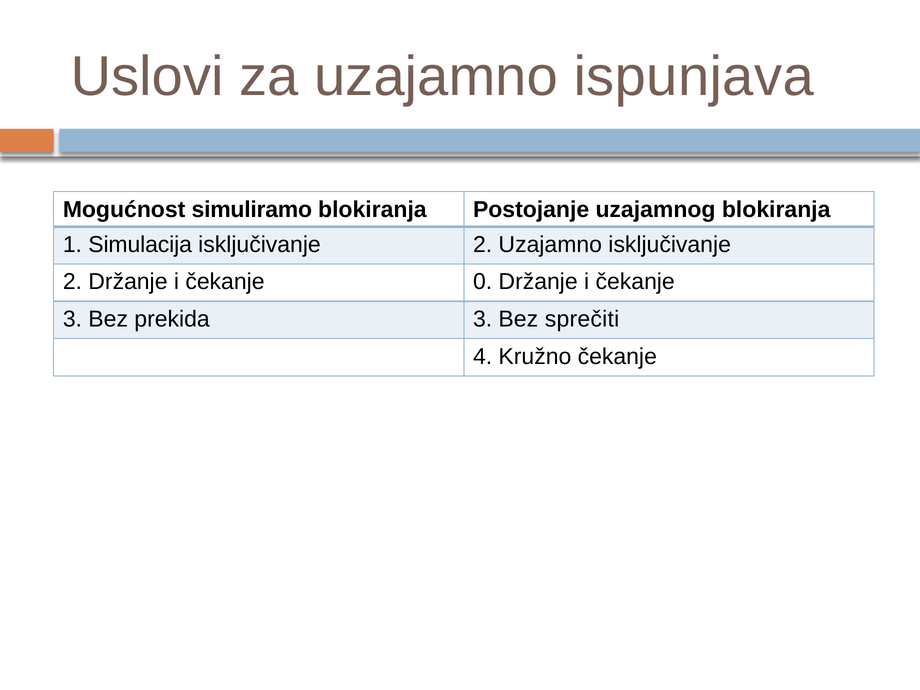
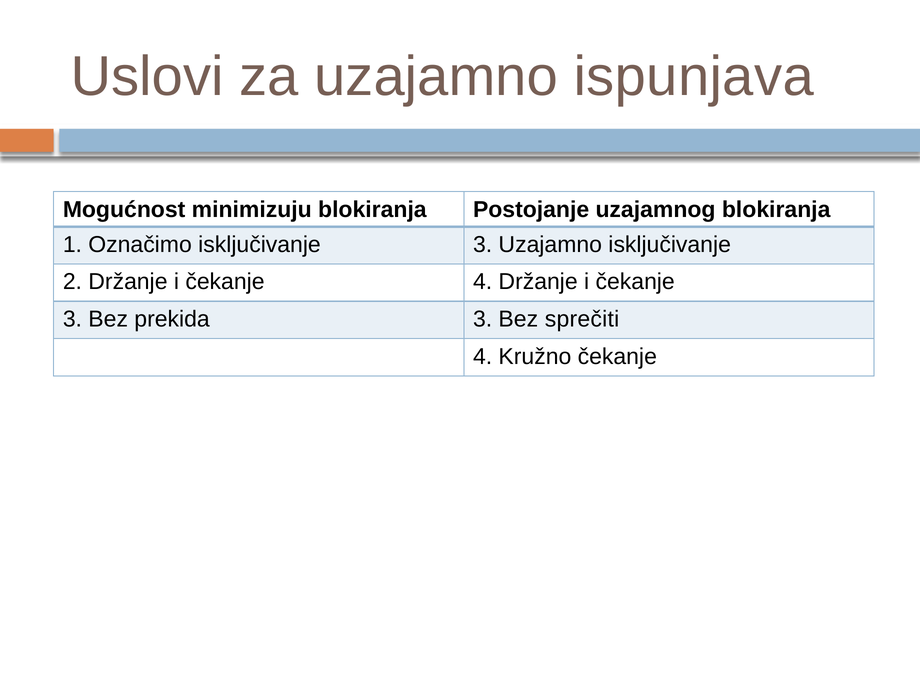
simuliramo: simuliramo -> minimizuju
Simulacija: Simulacija -> Označimo
2 at (483, 245): 2 -> 3
čekanje 0: 0 -> 4
